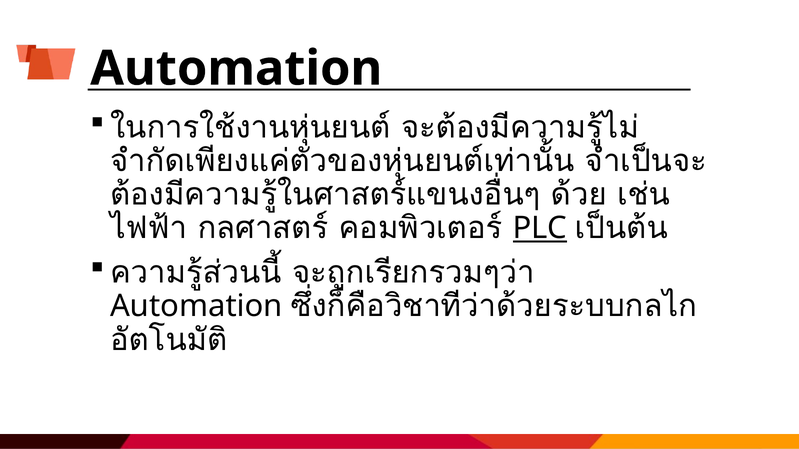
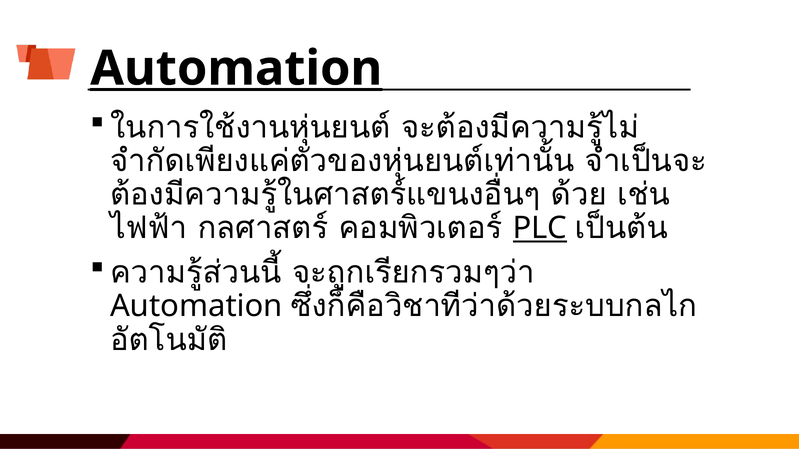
Automation at (236, 69) underline: none -> present
